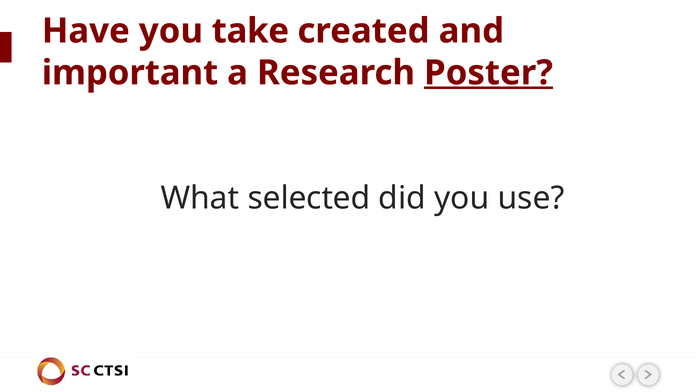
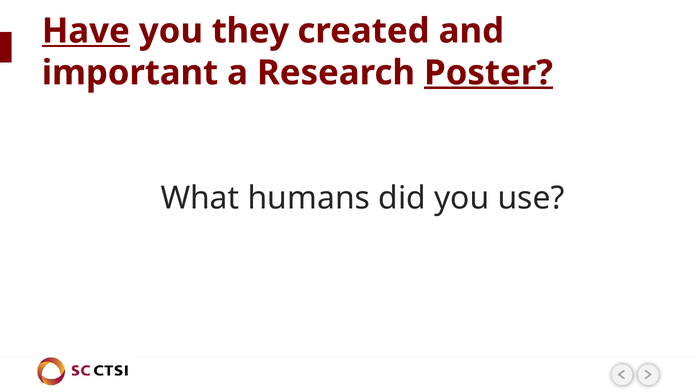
Have underline: none -> present
take: take -> they
selected: selected -> humans
